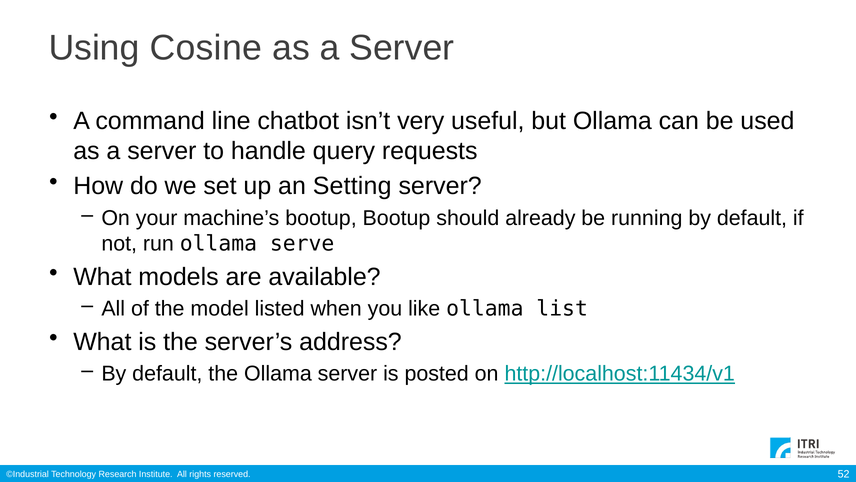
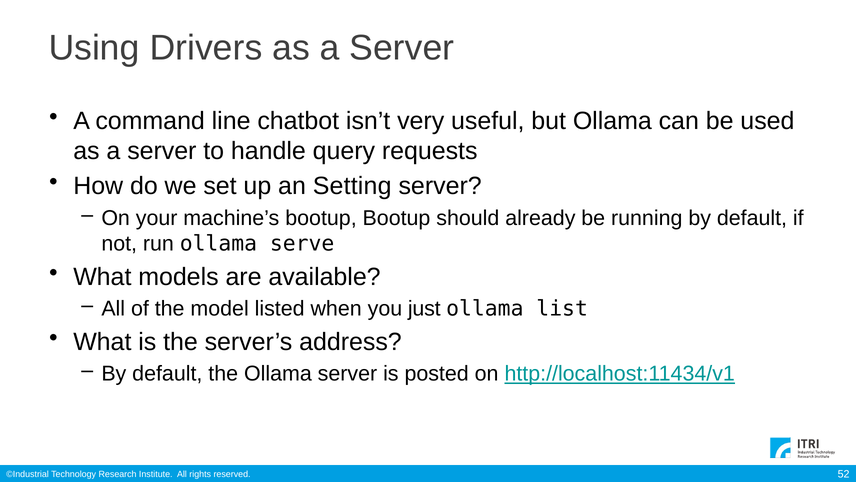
Cosine: Cosine -> Drivers
like: like -> just
